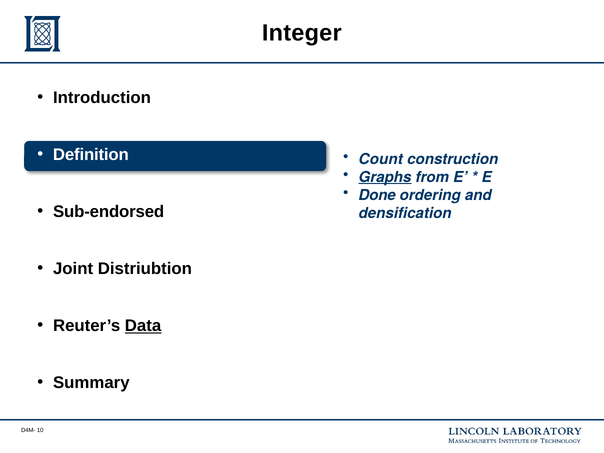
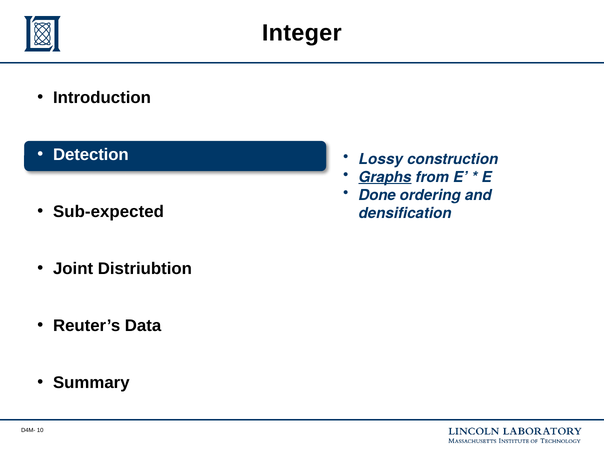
Definition: Definition -> Detection
Count: Count -> Lossy
Sub-endorsed: Sub-endorsed -> Sub-expected
Data underline: present -> none
